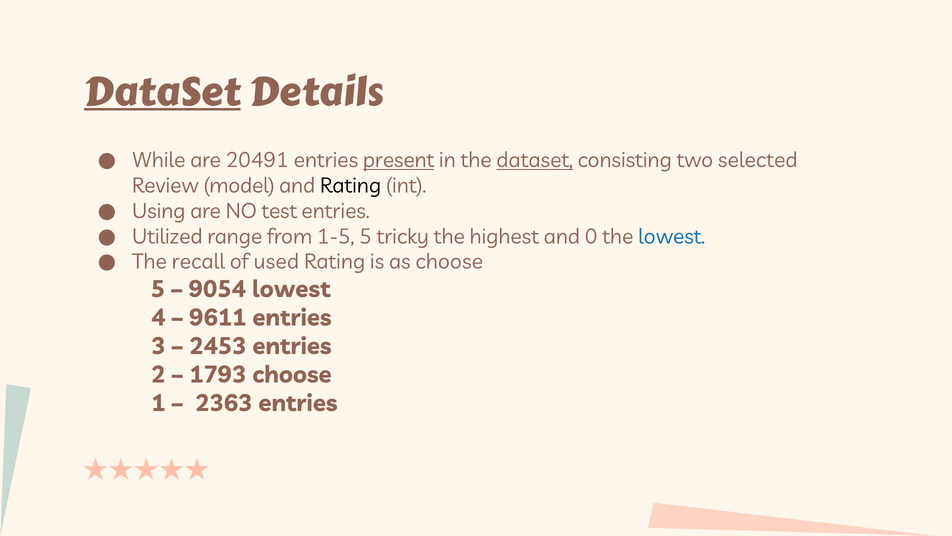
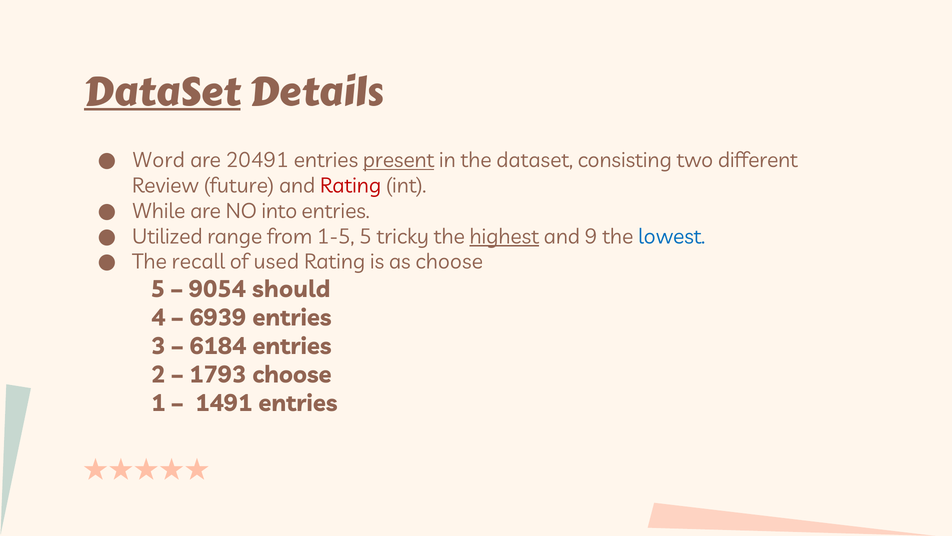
While: While -> Word
dataset at (535, 160) underline: present -> none
selected: selected -> different
model: model -> future
Rating at (351, 186) colour: black -> red
Using: Using -> While
test: test -> into
highest underline: none -> present
0: 0 -> 9
9054 lowest: lowest -> should
9611: 9611 -> 6939
2453: 2453 -> 6184
2363: 2363 -> 1491
